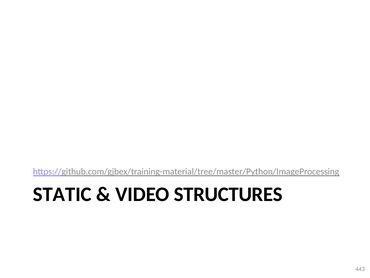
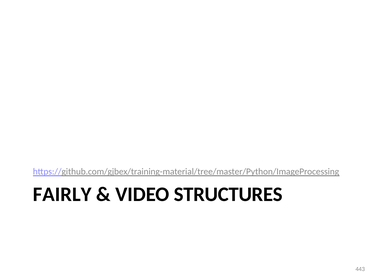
STATIC: STATIC -> FAIRLY
